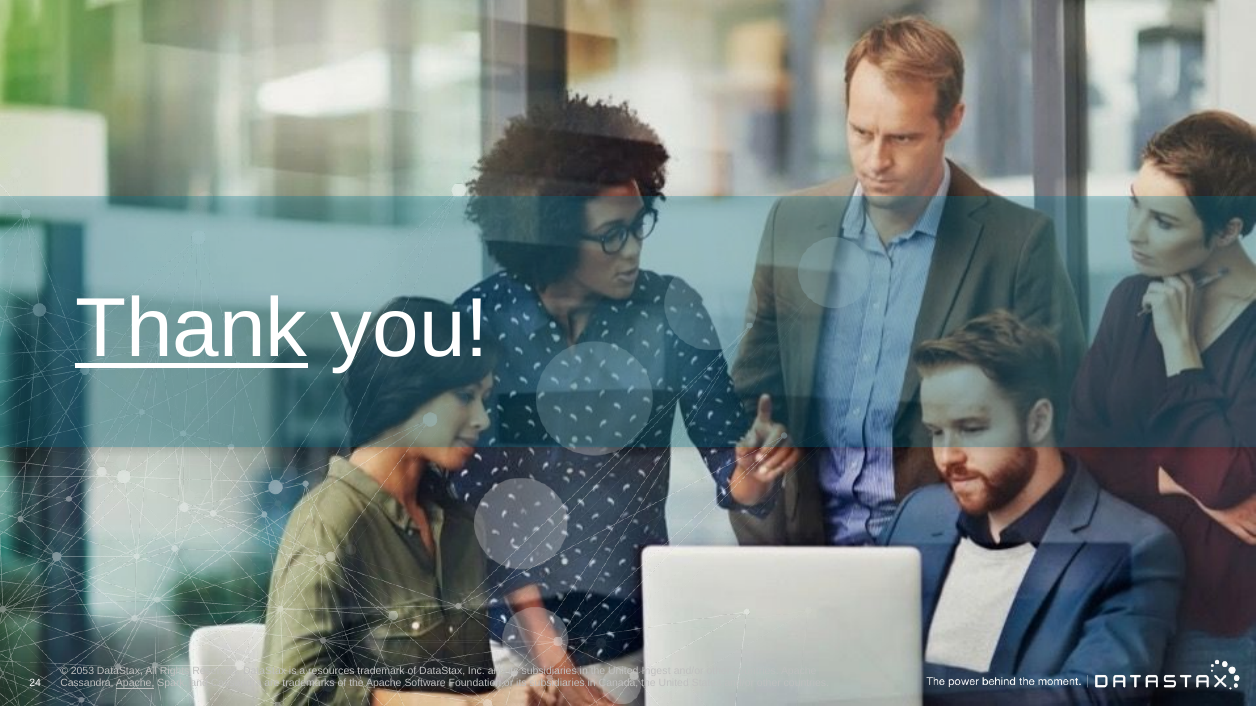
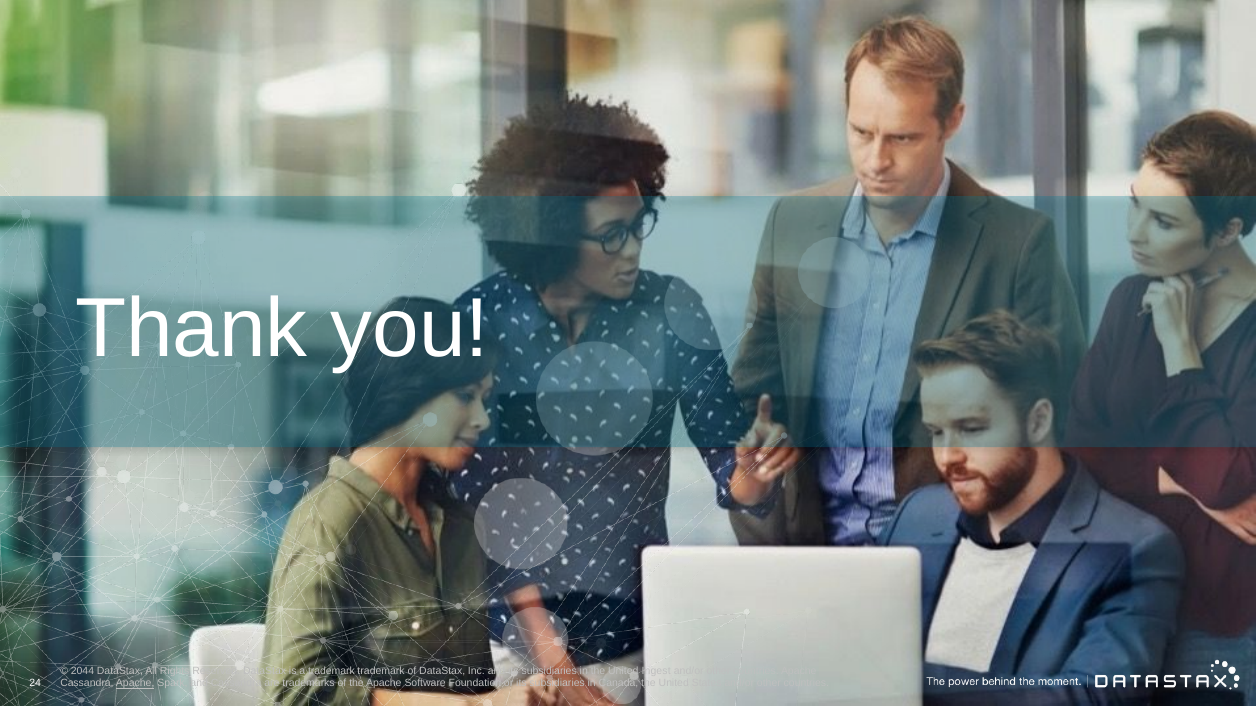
Thank underline: present -> none
2053: 2053 -> 2044
a resources: resources -> trademark
